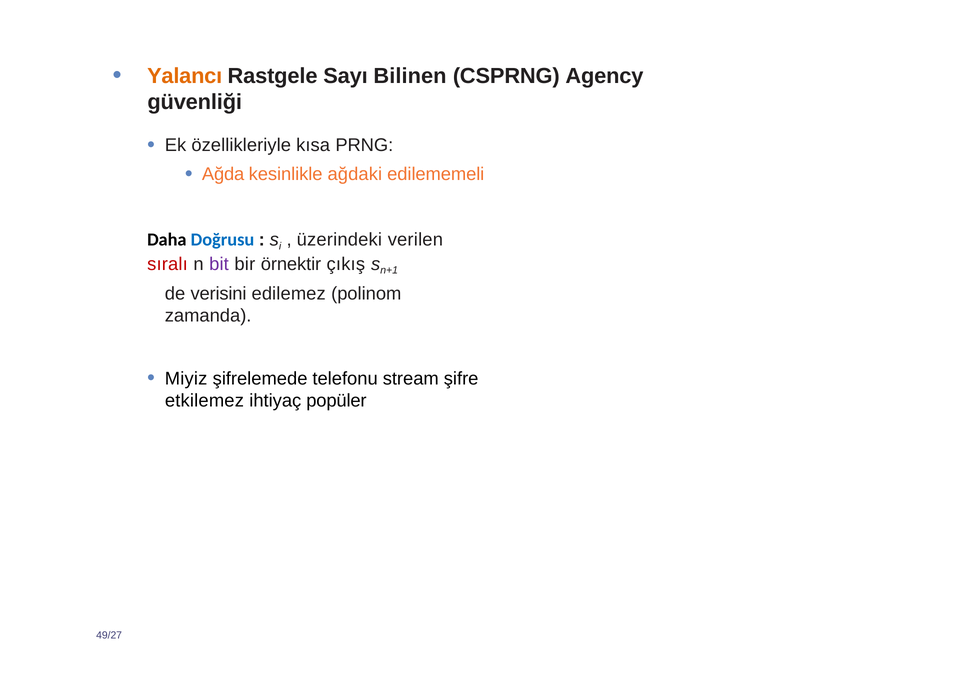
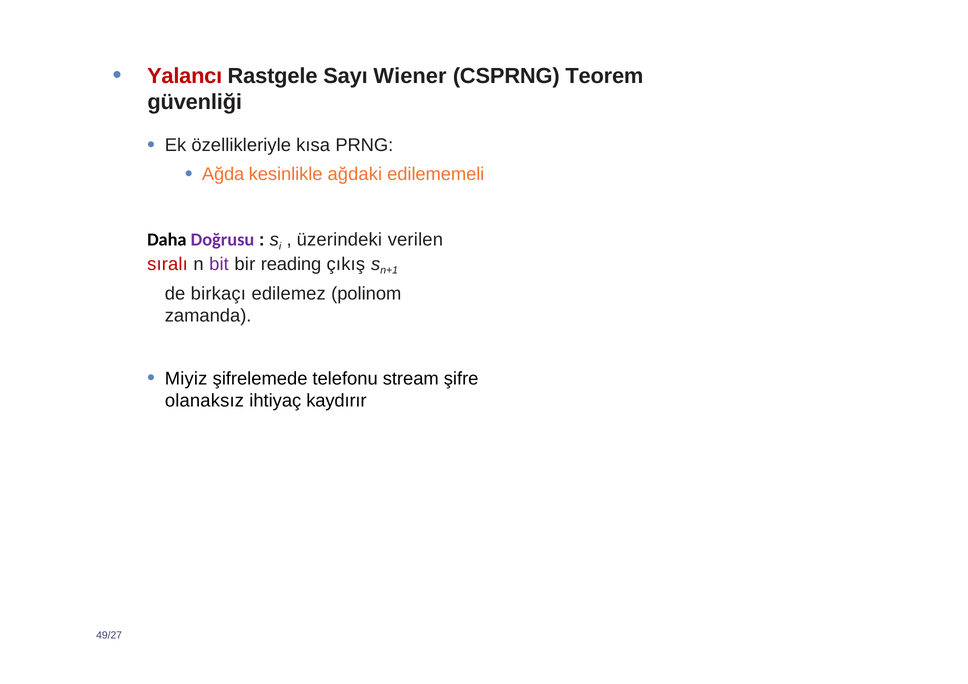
Yalancı colour: orange -> red
Bilinen: Bilinen -> Wiener
Agency: Agency -> Teorem
Doğrusu colour: blue -> purple
örnektir: örnektir -> reading
verisini: verisini -> birkaçı
etkilemez: etkilemez -> olanaksız
popüler: popüler -> kaydırır
